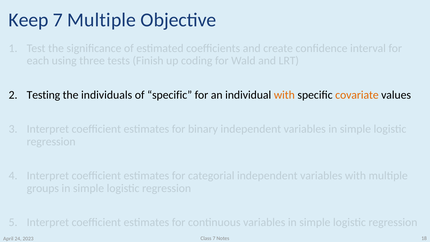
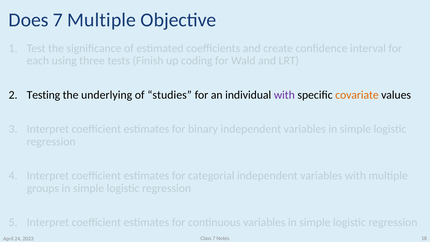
Keep: Keep -> Does
individuals: individuals -> underlying
of specific: specific -> studies
with at (284, 95) colour: orange -> purple
